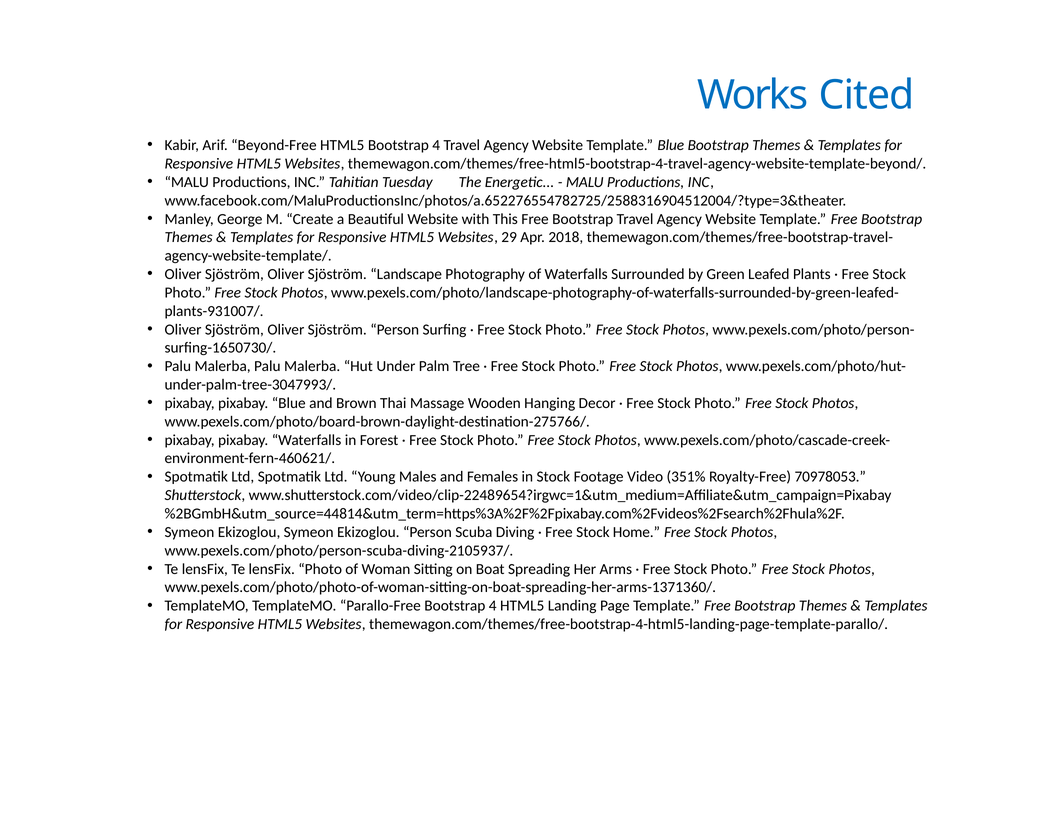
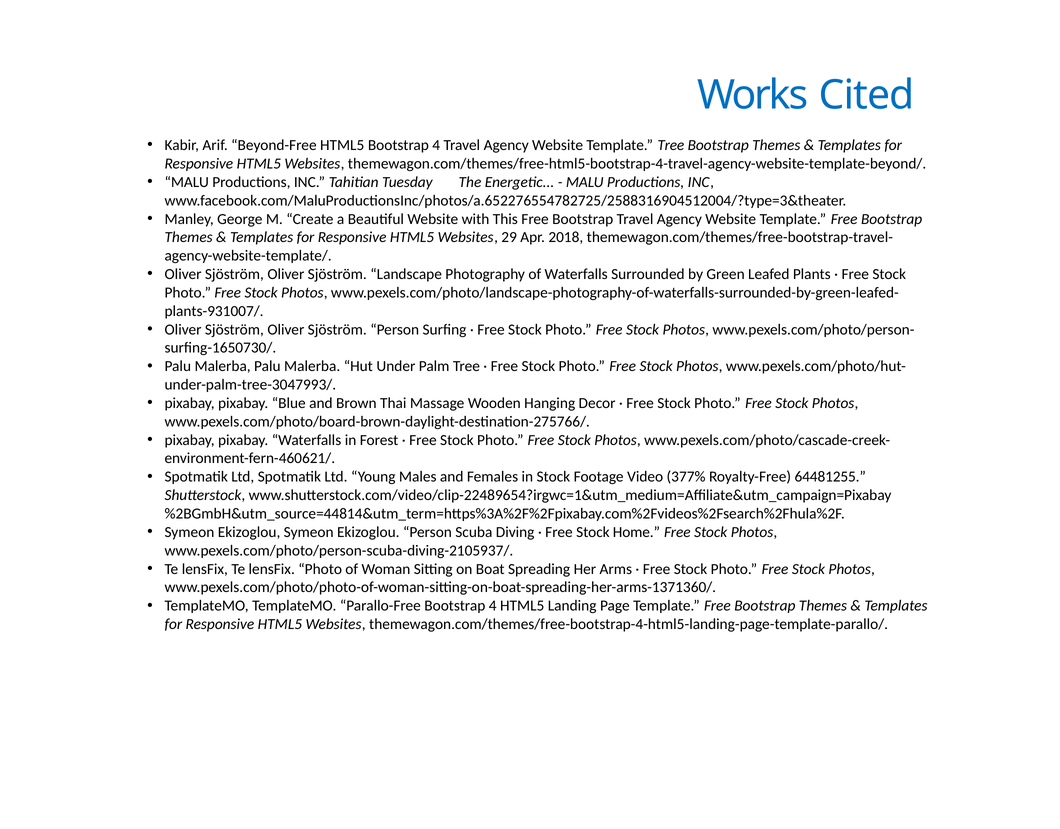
Template Blue: Blue -> Tree
351%: 351% -> 377%
70978053: 70978053 -> 64481255
